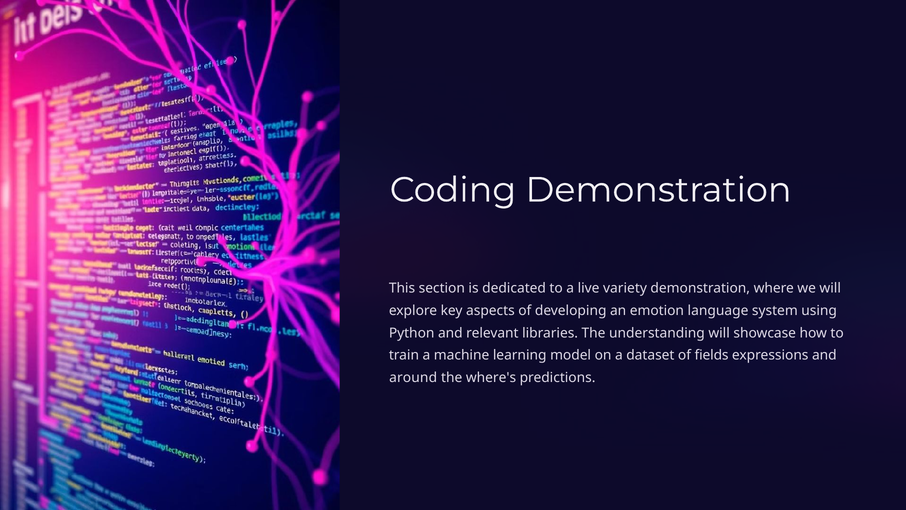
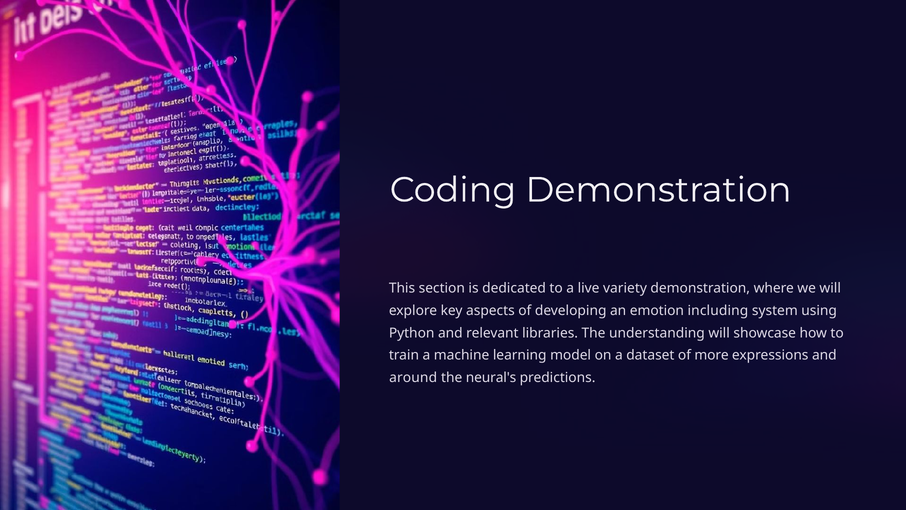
language: language -> including
fields: fields -> more
where's: where's -> neural's
